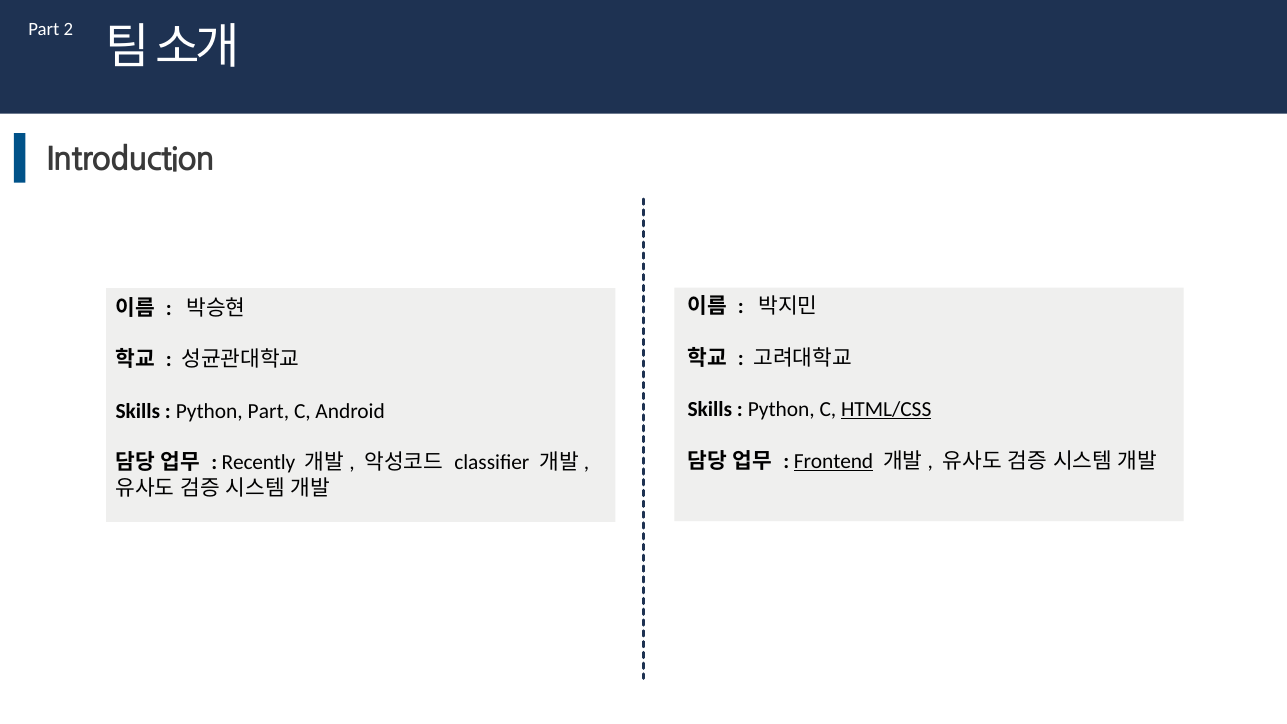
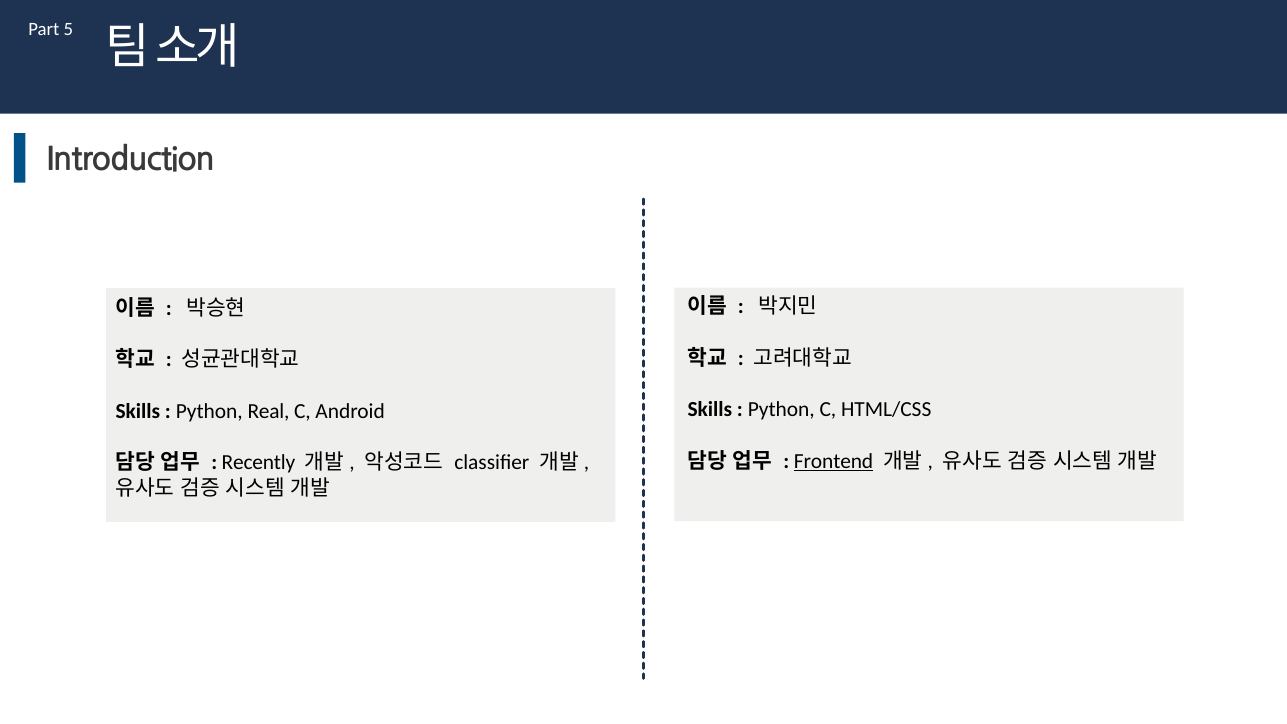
2: 2 -> 5
HTML/CSS underline: present -> none
Python Part: Part -> Real
